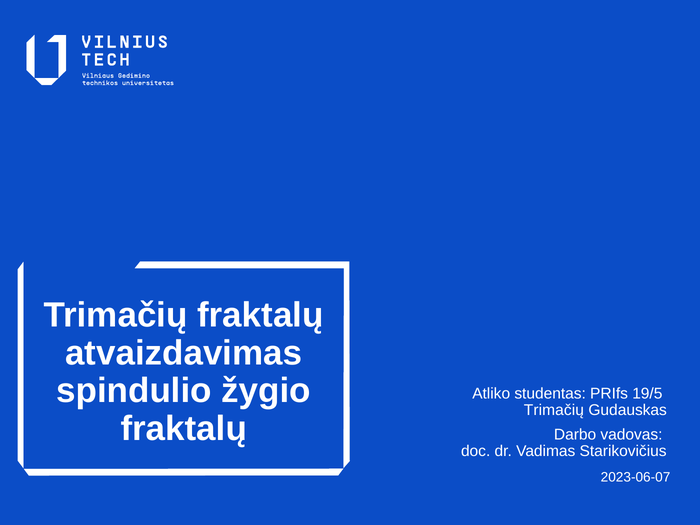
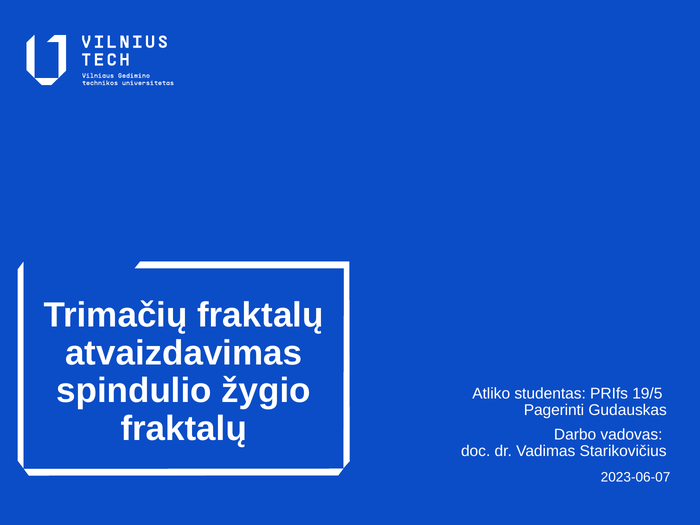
Trimačių at (554, 410): Trimačių -> Pagerinti
